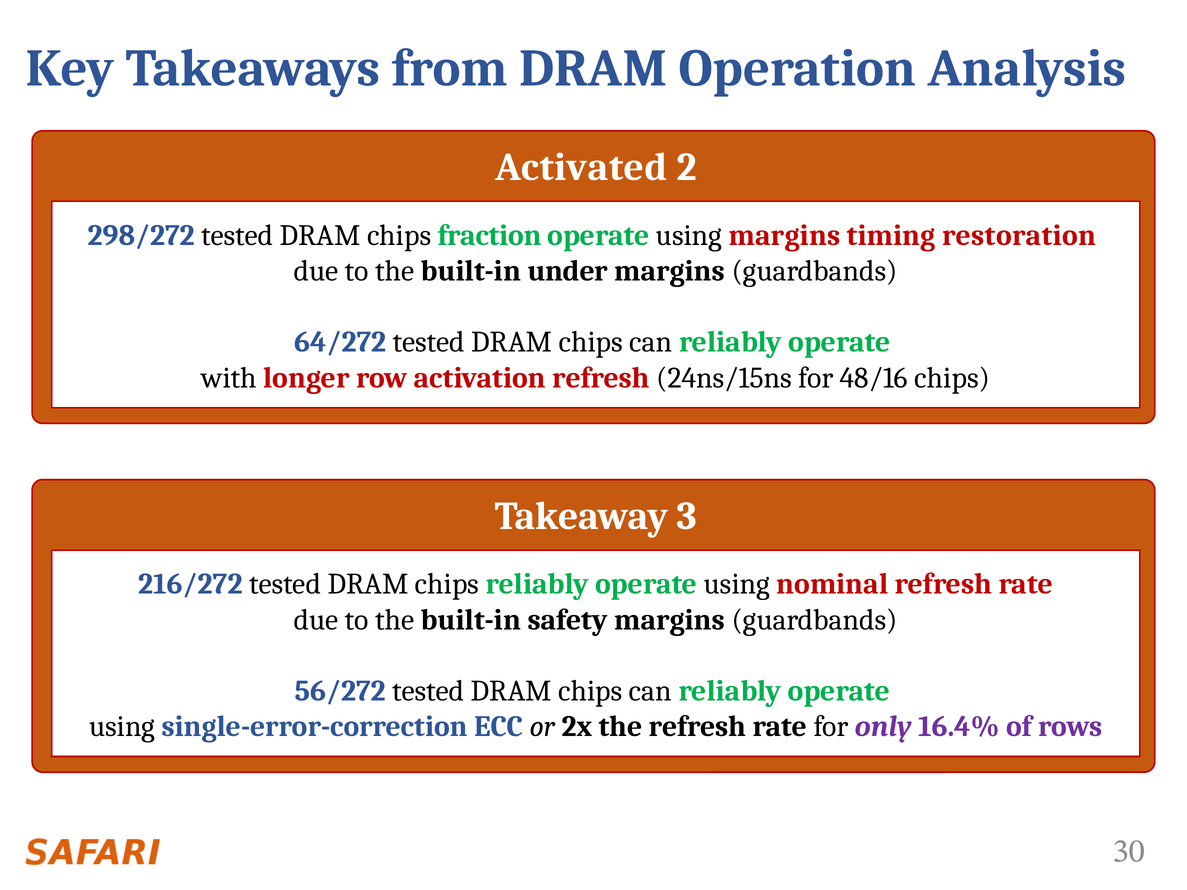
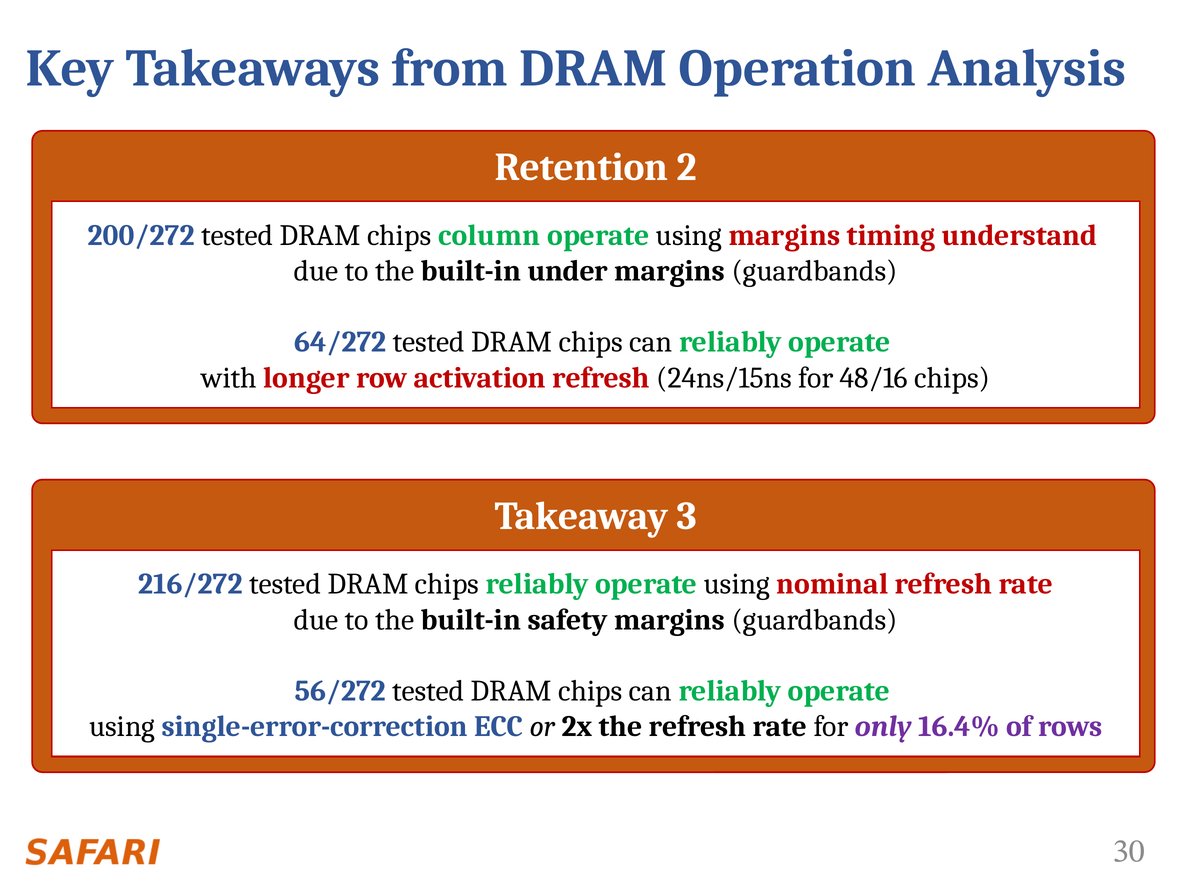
Activated: Activated -> Retention
298/272: 298/272 -> 200/272
fraction: fraction -> column
restoration: restoration -> understand
